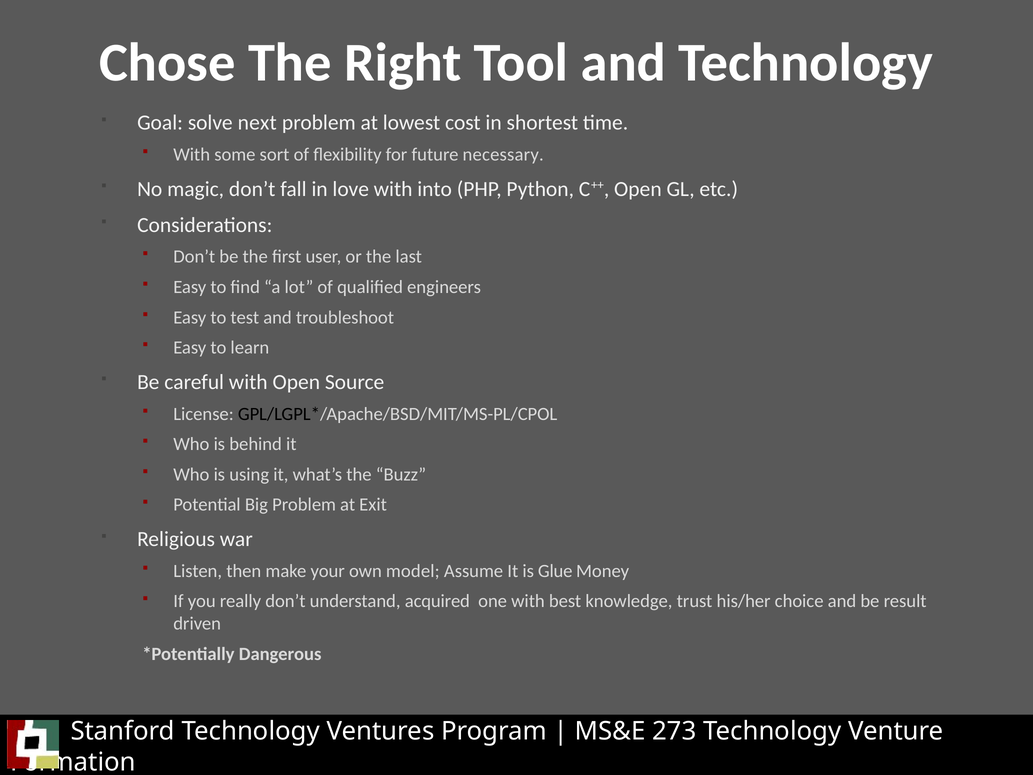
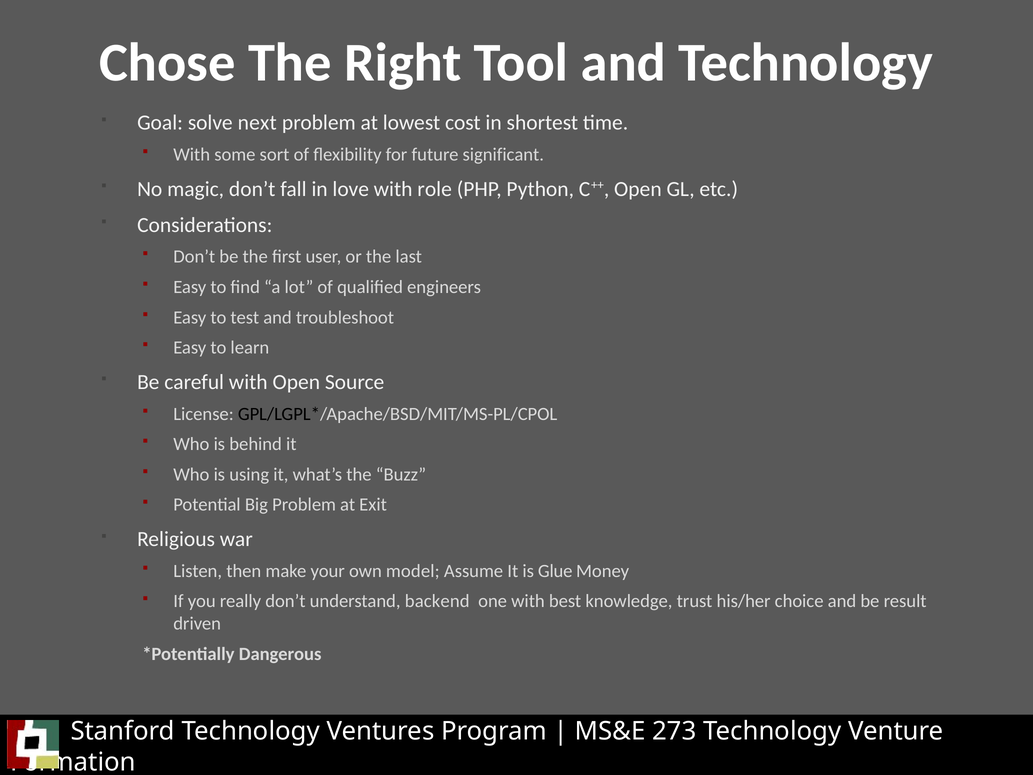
necessary: necessary -> significant
into: into -> role
acquired: acquired -> backend
